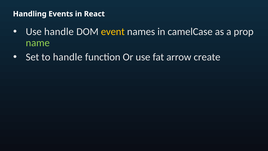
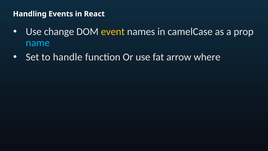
Use handle: handle -> change
name colour: light green -> light blue
create: create -> where
